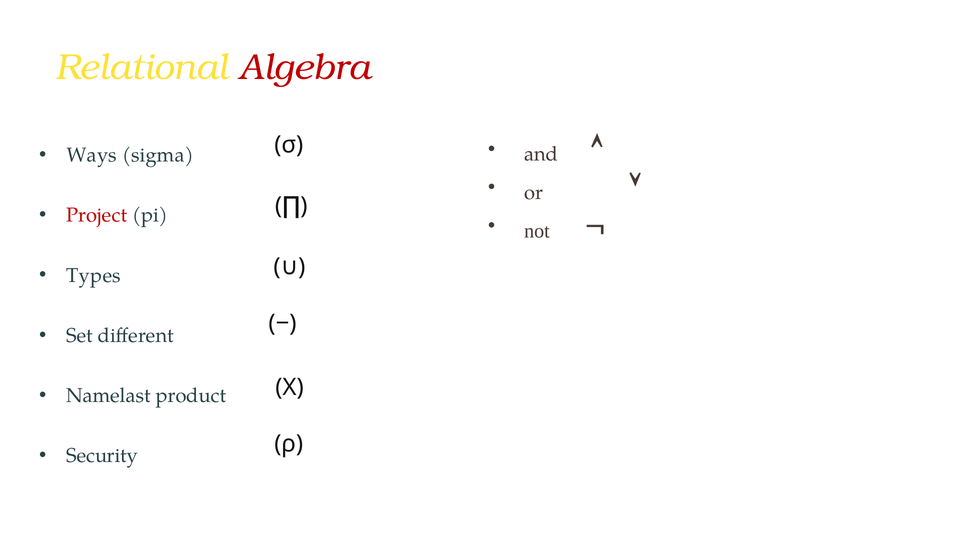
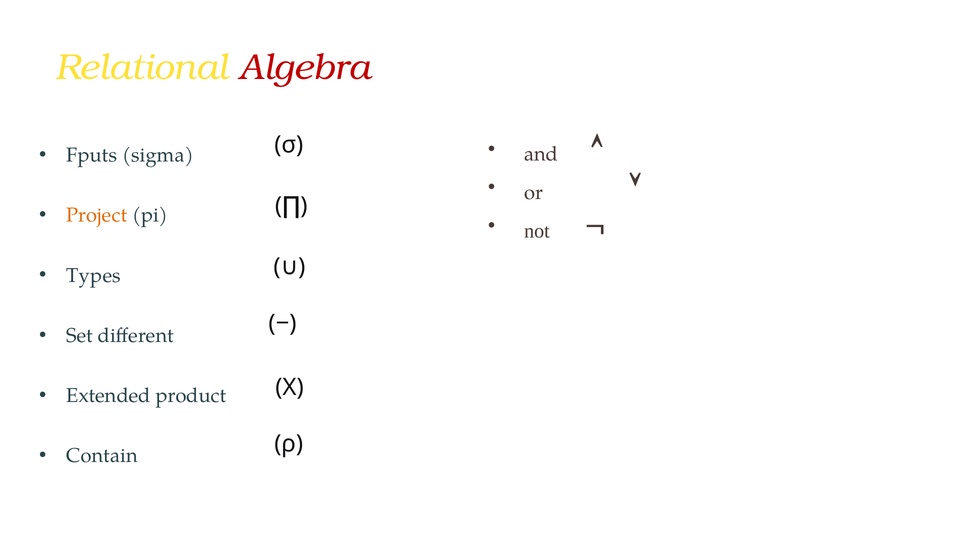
Ways: Ways -> Fputs
Project colour: red -> orange
Namelast: Namelast -> Extended
Security: Security -> Contain
